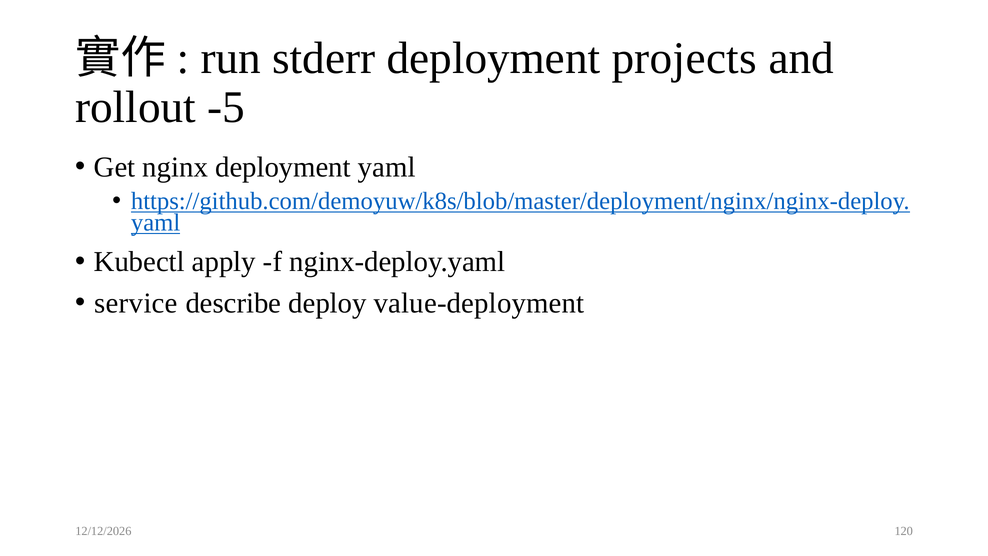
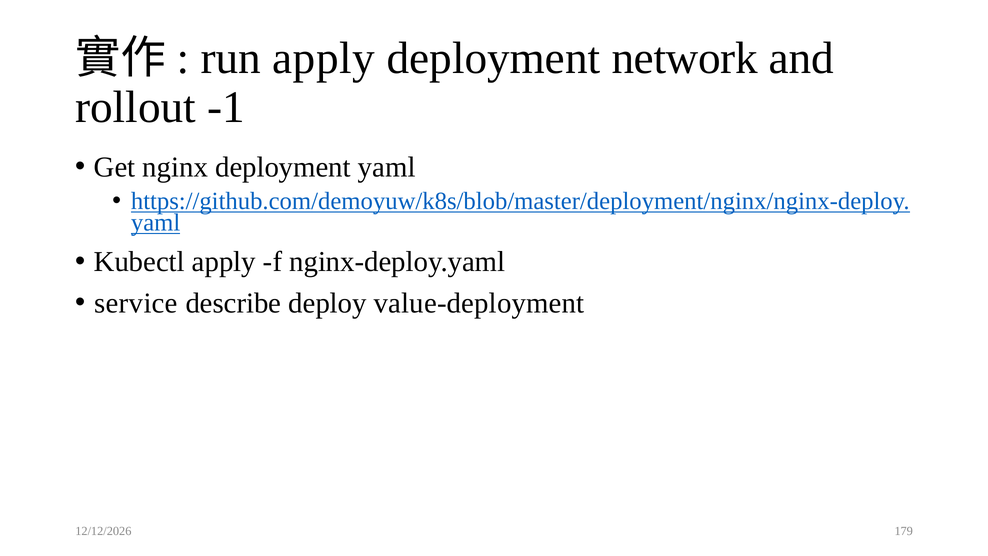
run stderr: stderr -> apply
projects: projects -> network
-5: -5 -> -1
120: 120 -> 179
